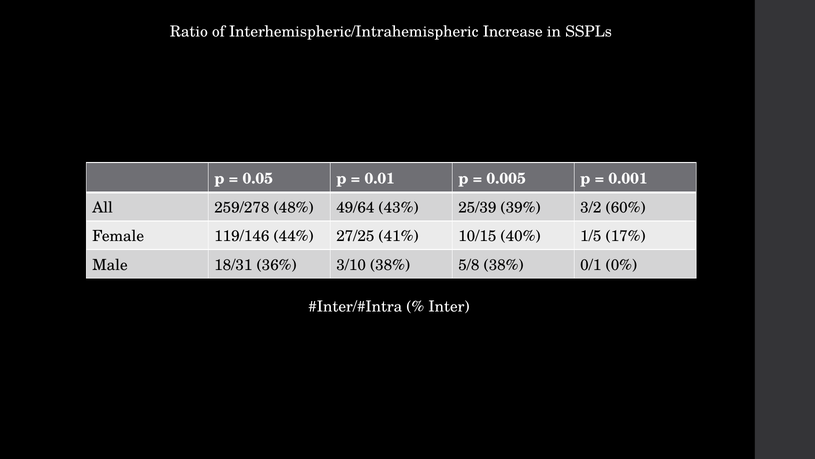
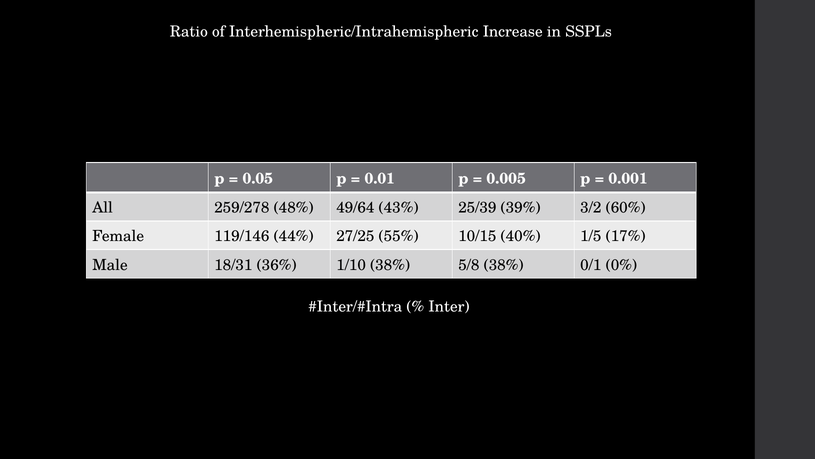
41%: 41% -> 55%
3/10: 3/10 -> 1/10
